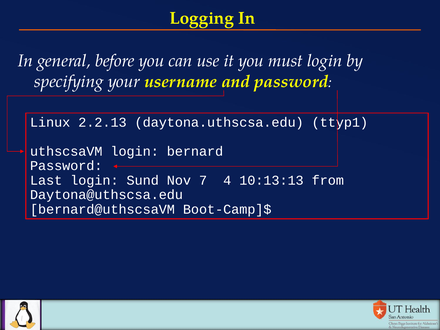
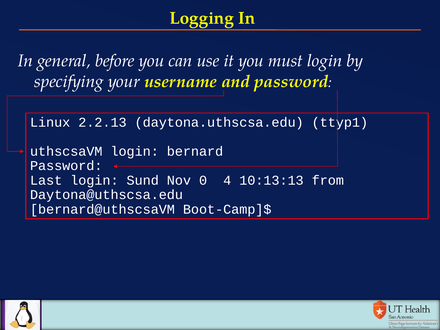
7: 7 -> 0
